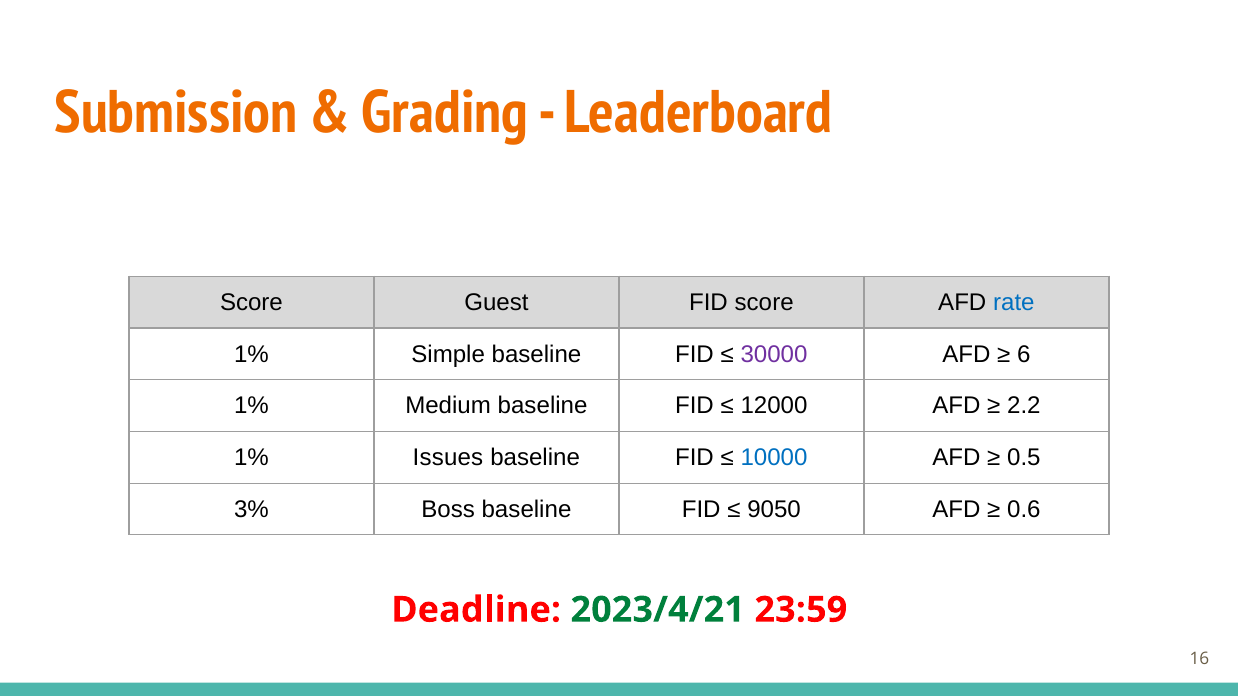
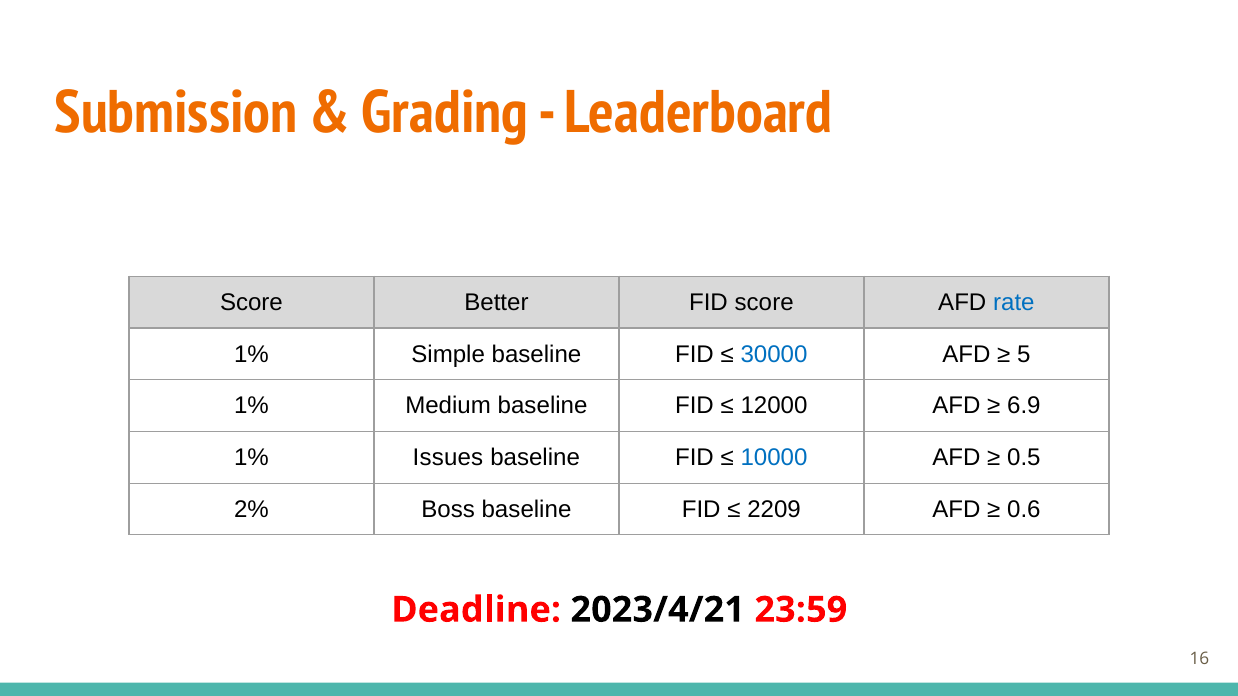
Guest: Guest -> Better
30000 colour: purple -> blue
6: 6 -> 5
2.2: 2.2 -> 6.9
3%: 3% -> 2%
9050: 9050 -> 2209
2023/4/21 colour: green -> black
